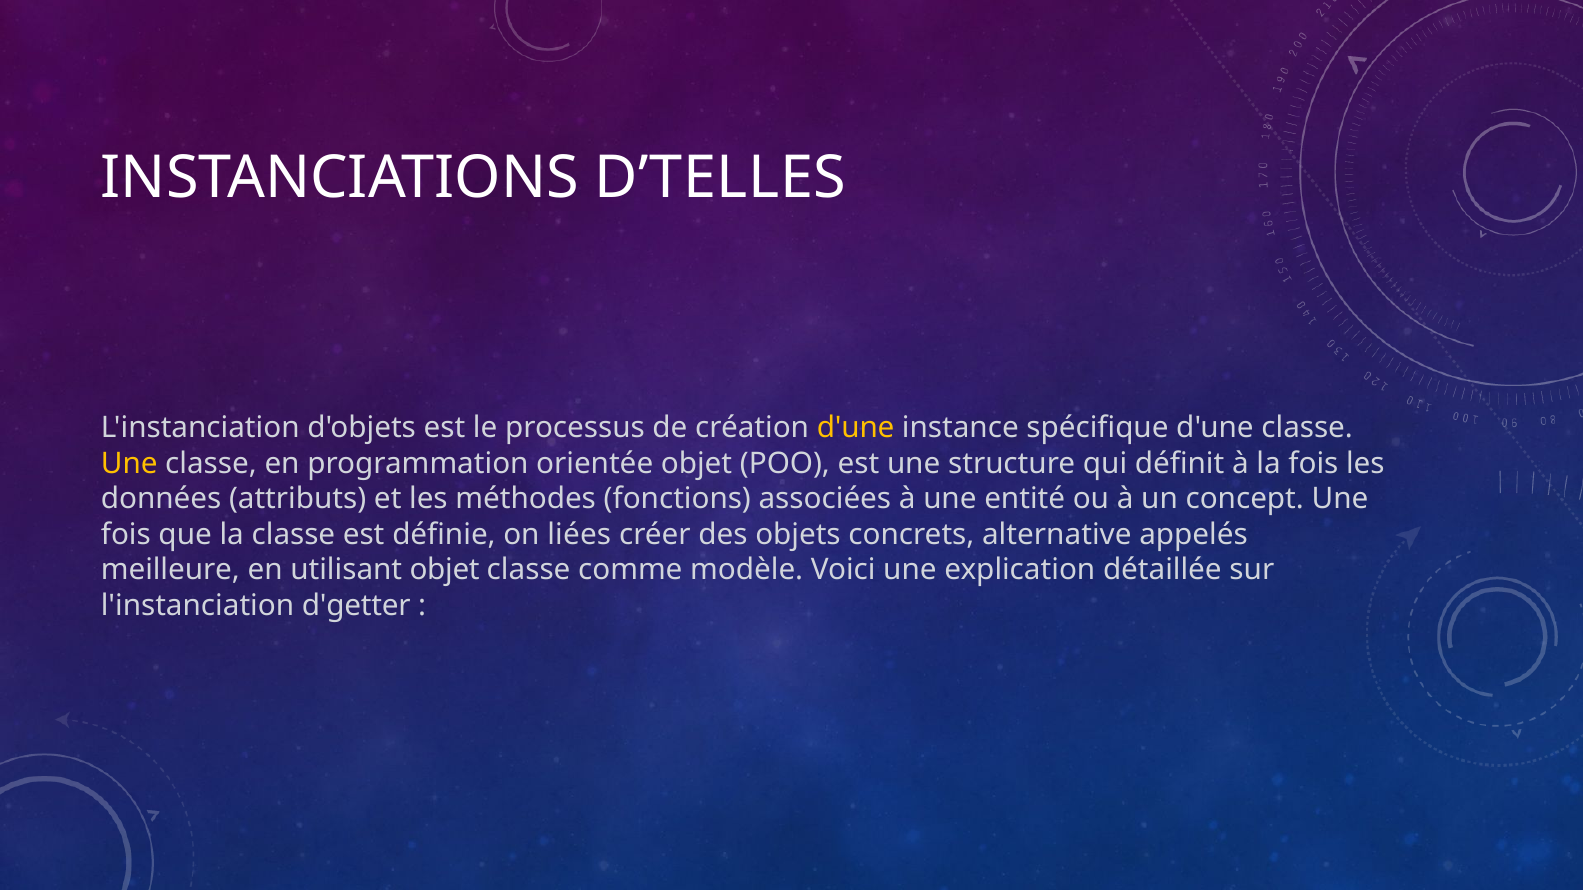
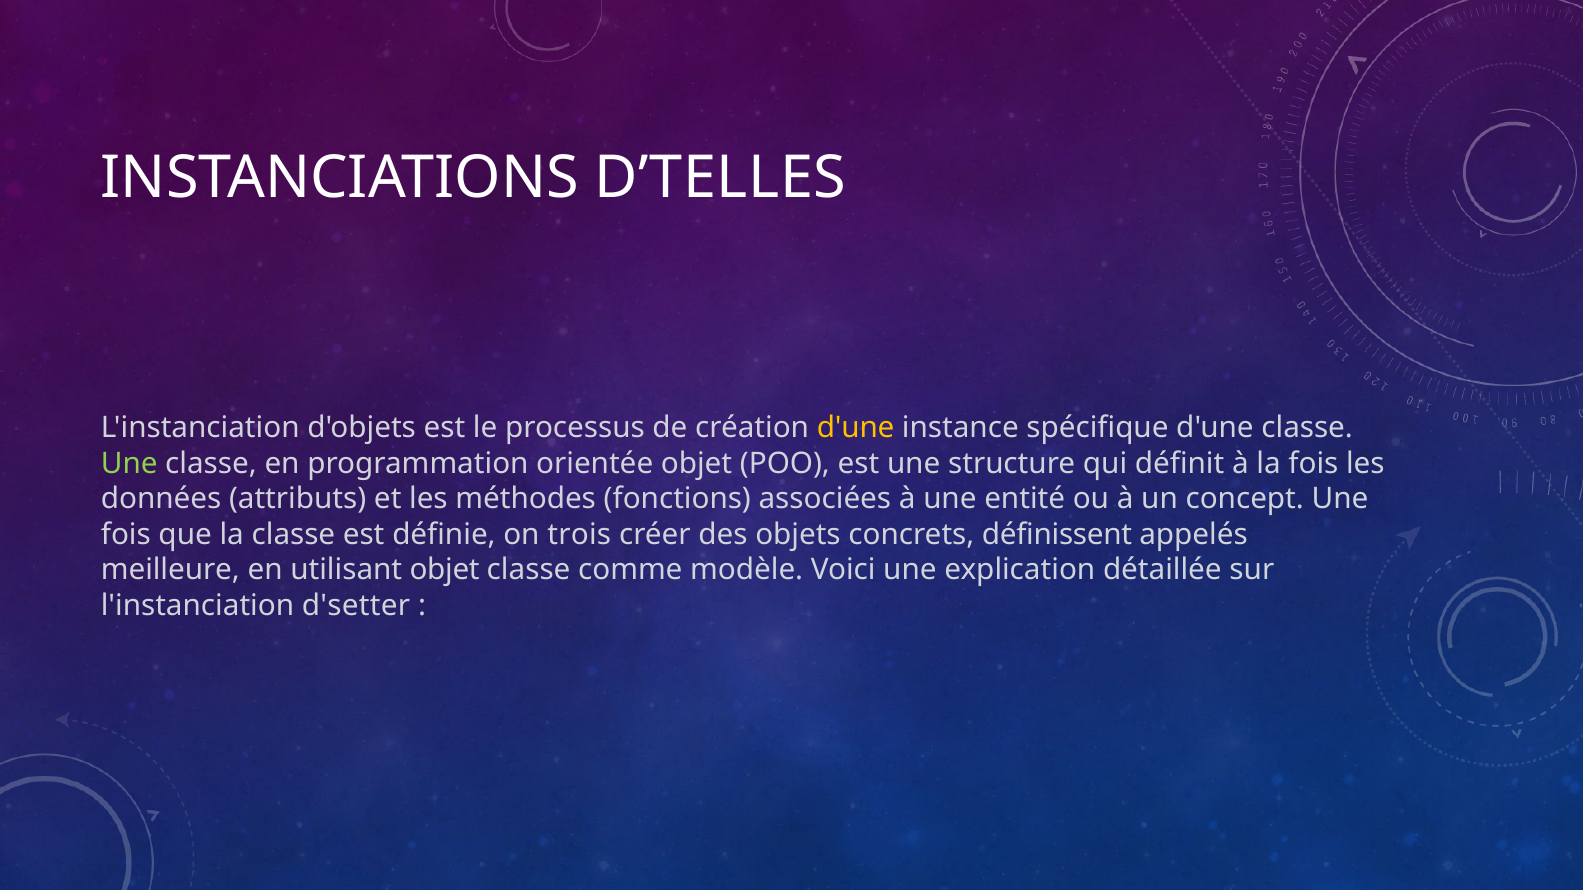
Une at (129, 464) colour: yellow -> light green
liées: liées -> trois
alternative: alternative -> définissent
d'getter: d'getter -> d'setter
